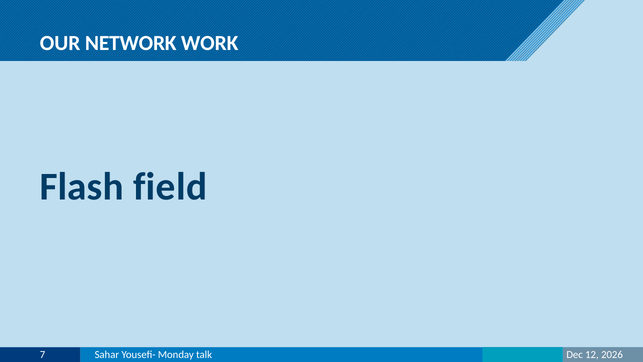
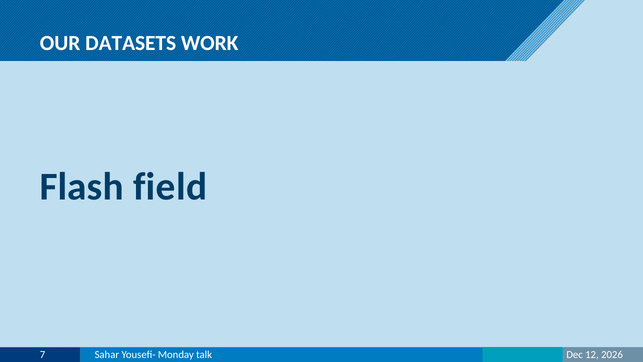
NETWORK: NETWORK -> DATASETS
